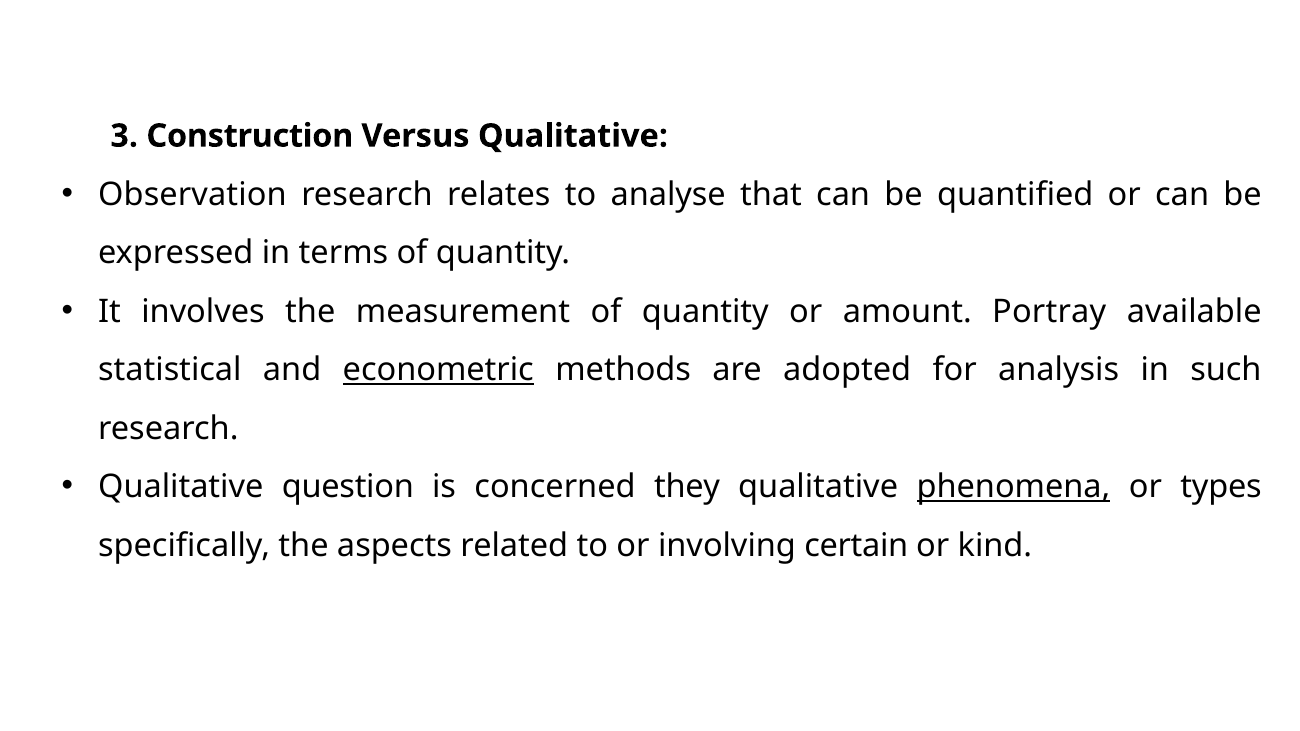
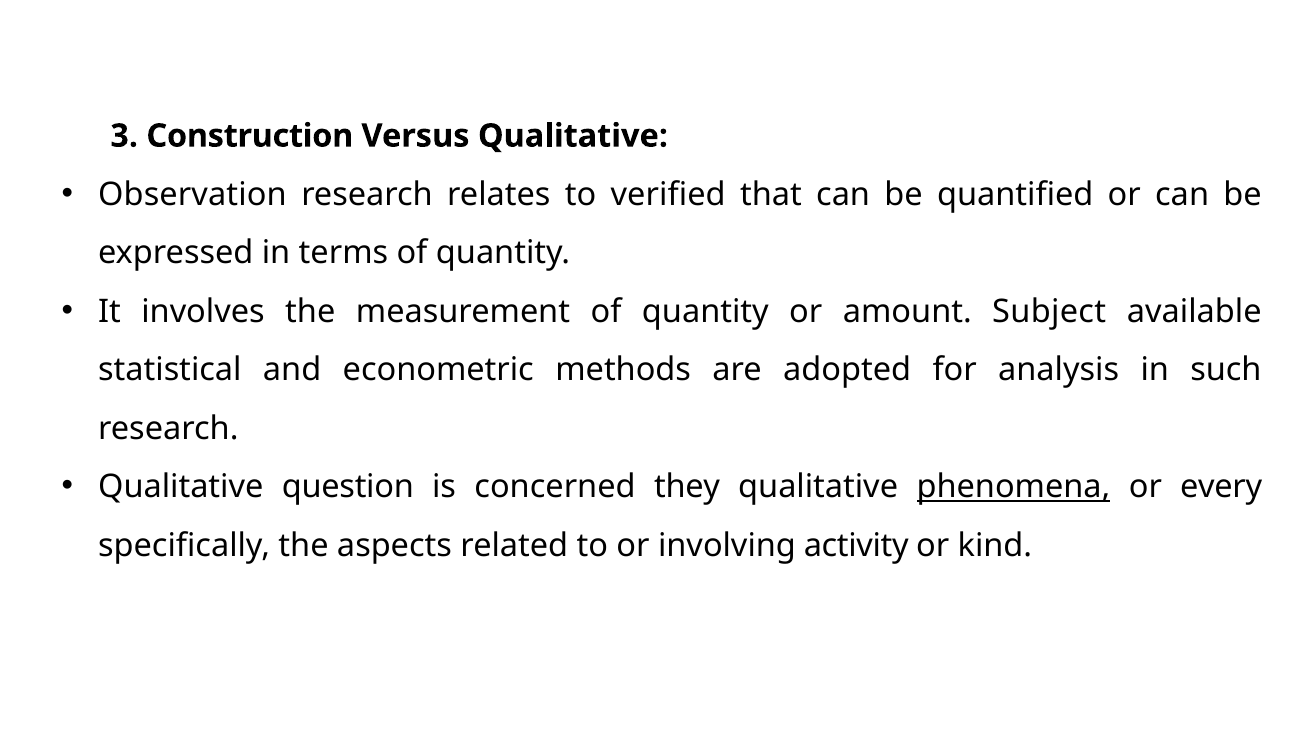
analyse: analyse -> verified
Portray: Portray -> Subject
econometric underline: present -> none
types: types -> every
certain: certain -> activity
